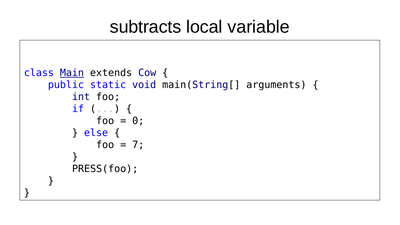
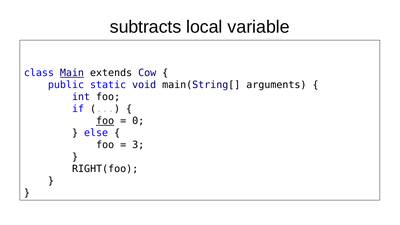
foo at (105, 121) underline: none -> present
7: 7 -> 3
PRESS(foo: PRESS(foo -> RIGHT(foo
